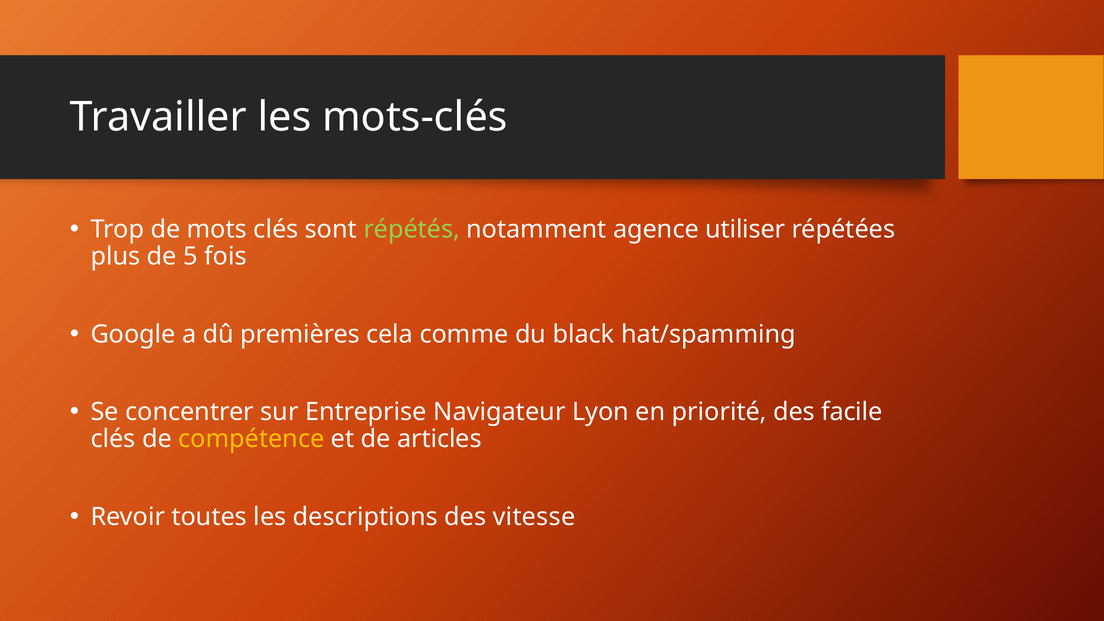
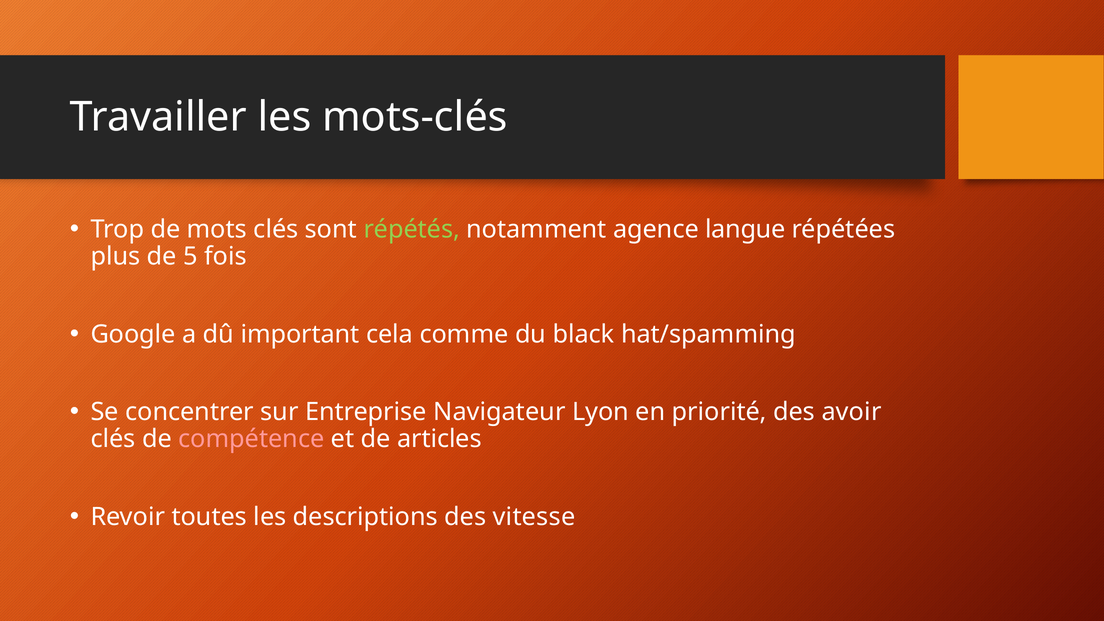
utiliser: utiliser -> langue
premières: premières -> important
facile: facile -> avoir
compétence colour: yellow -> pink
